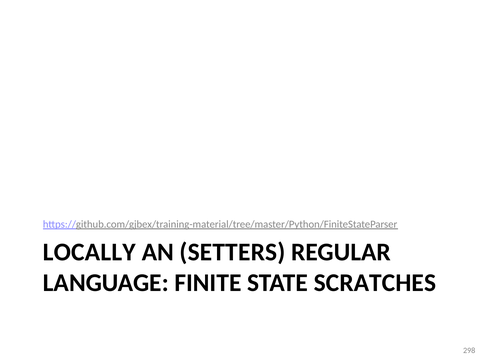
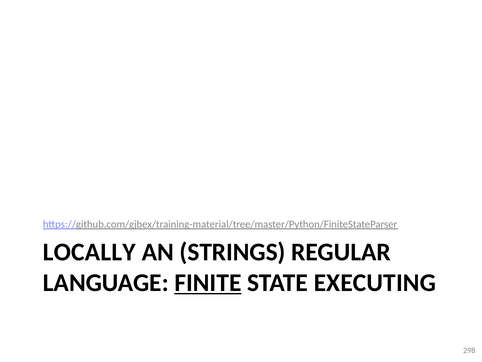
SETTERS: SETTERS -> STRINGS
FINITE underline: none -> present
SCRATCHES: SCRATCHES -> EXECUTING
